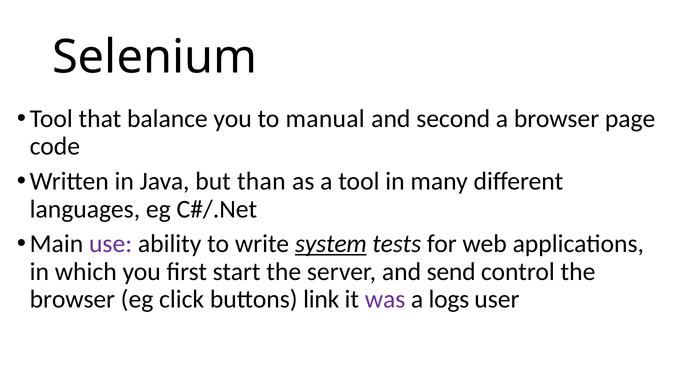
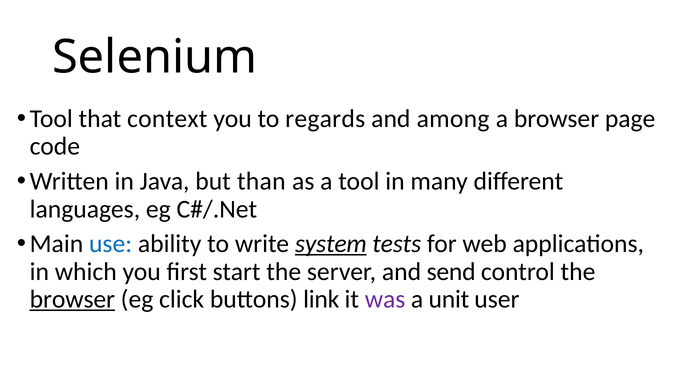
balance: balance -> context
manual: manual -> regards
second: second -> among
use colour: purple -> blue
browser at (72, 299) underline: none -> present
logs: logs -> unit
